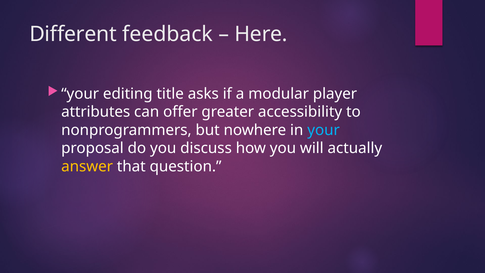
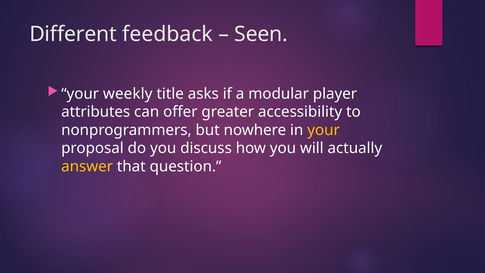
Here: Here -> Seen
editing: editing -> weekly
your at (324, 130) colour: light blue -> yellow
